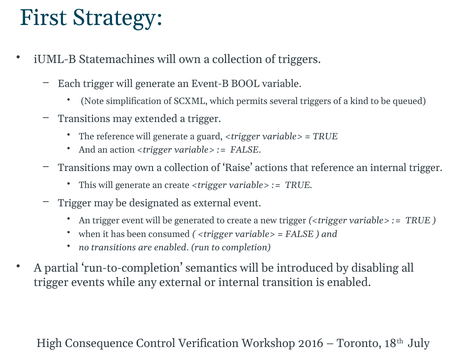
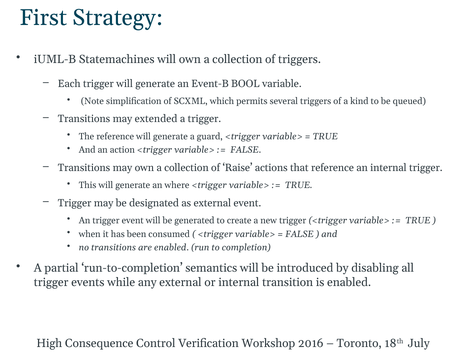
an create: create -> where
